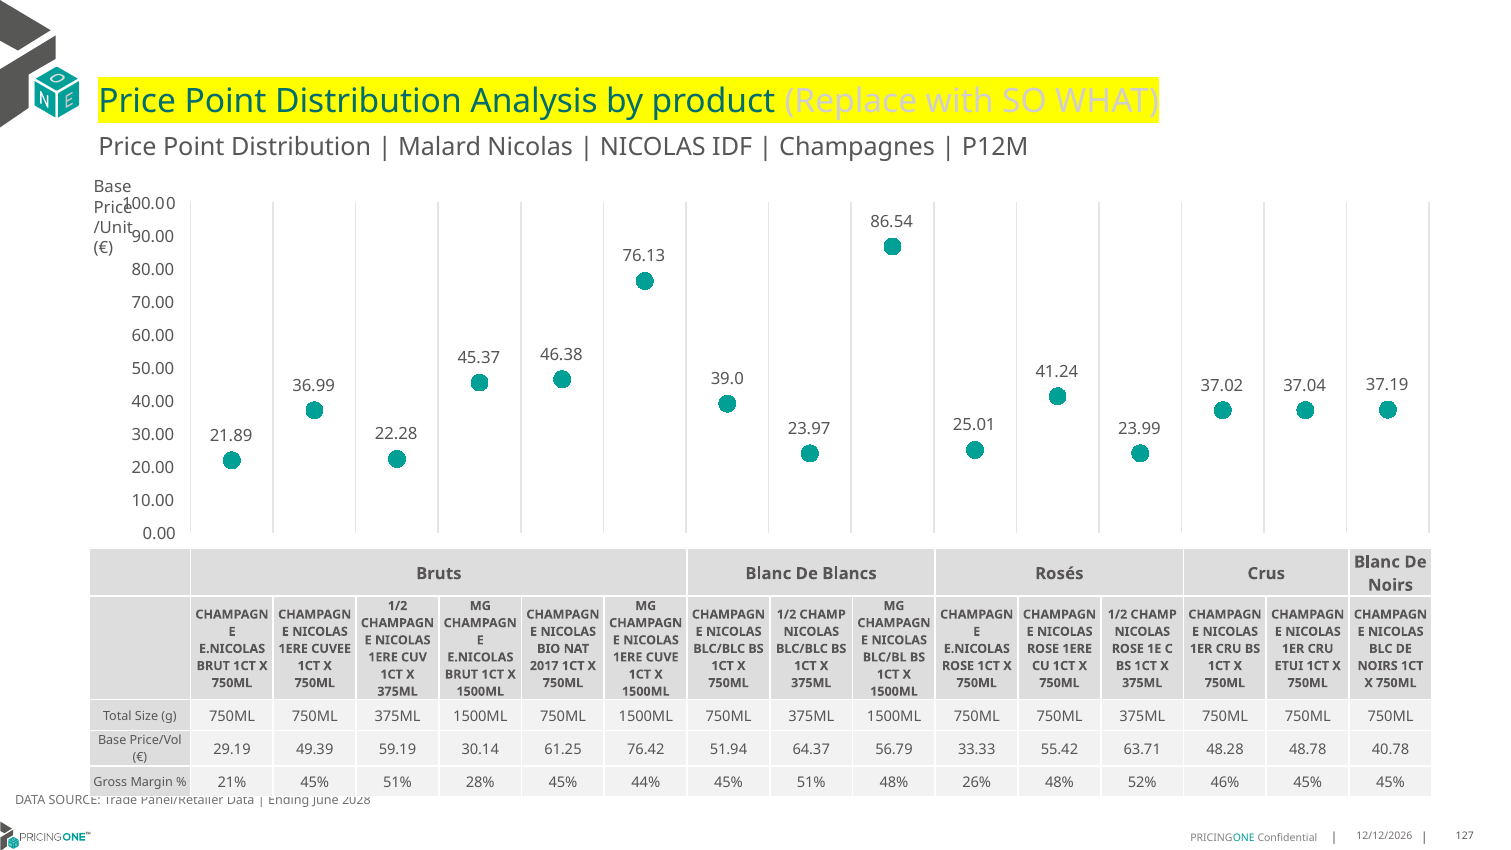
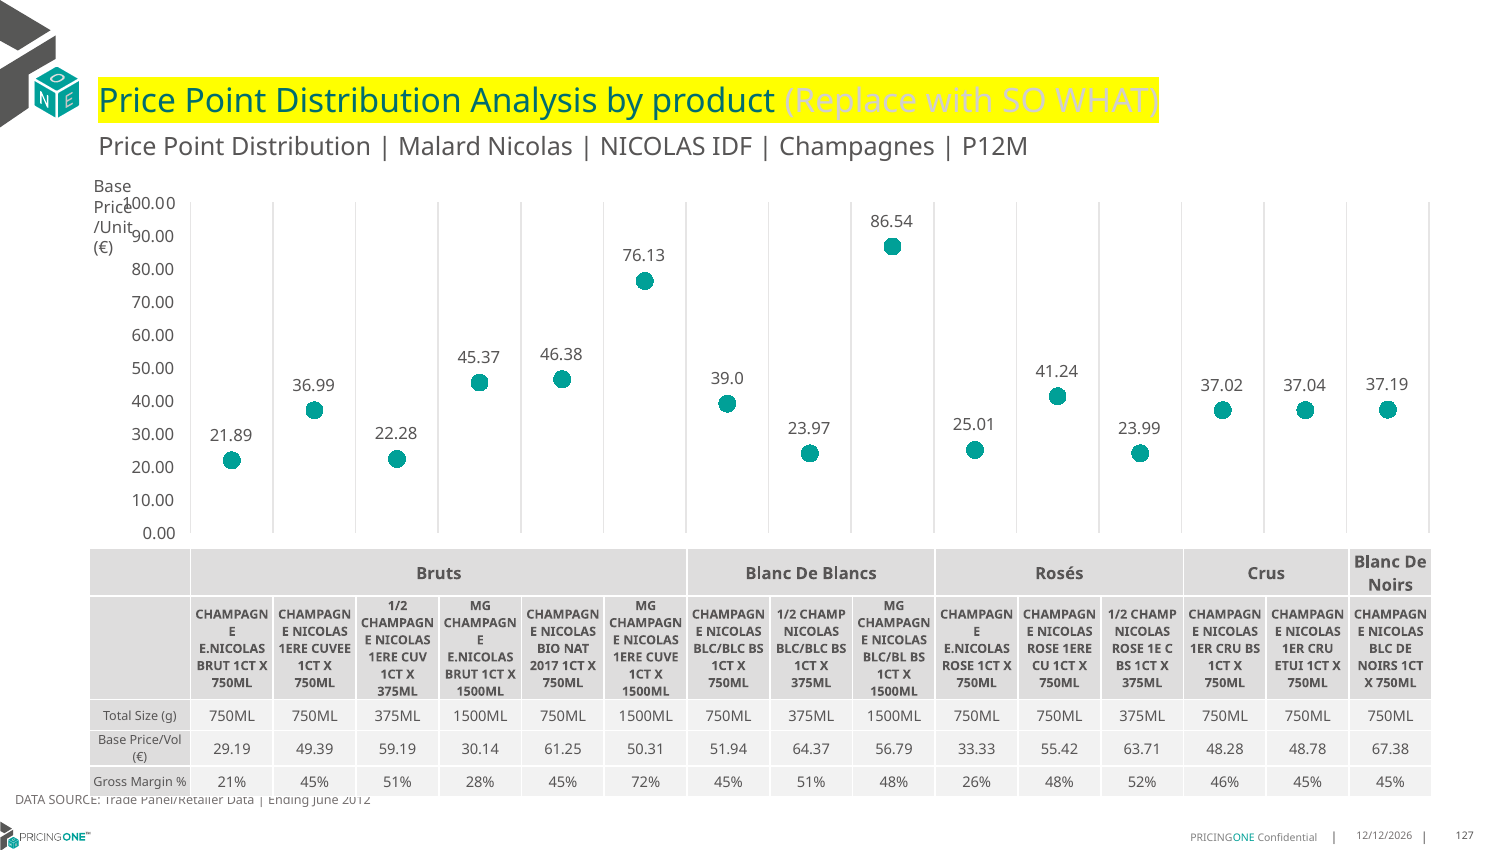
76.42: 76.42 -> 50.31
40.78: 40.78 -> 67.38
44%: 44% -> 72%
2028: 2028 -> 2012
